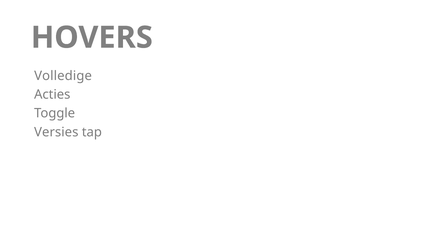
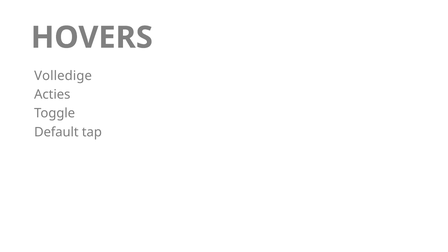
Versies: Versies -> Default
